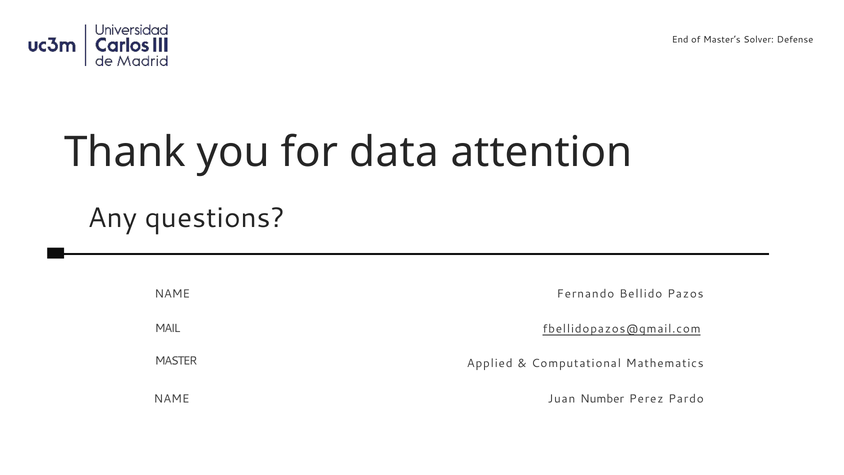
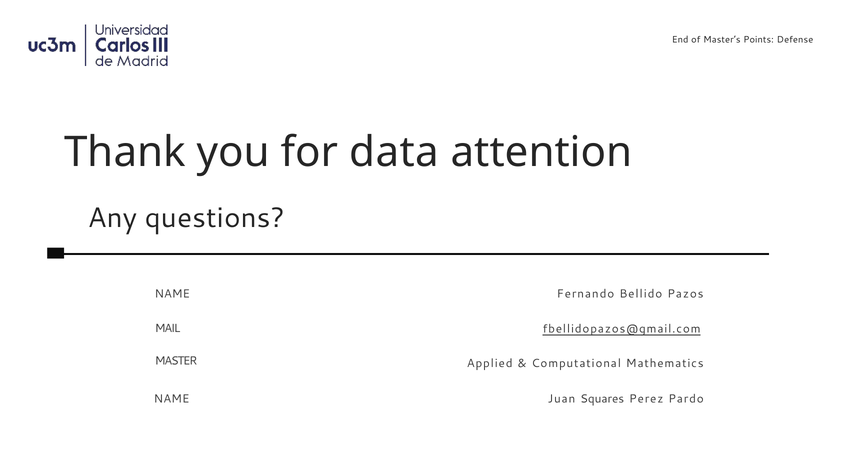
Solver: Solver -> Points
Number: Number -> Squares
